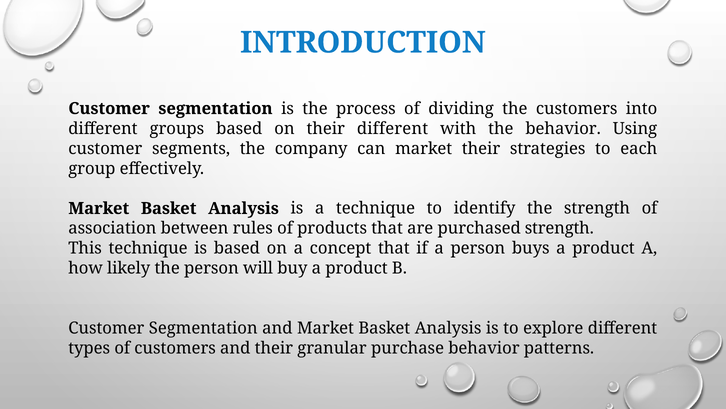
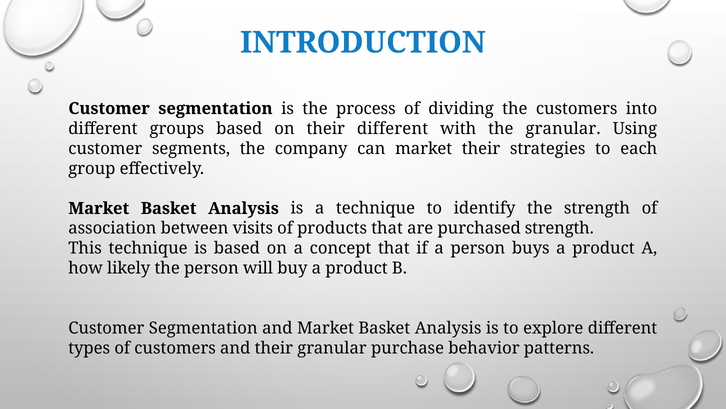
the behavior: behavior -> granular
rules: rules -> visits
